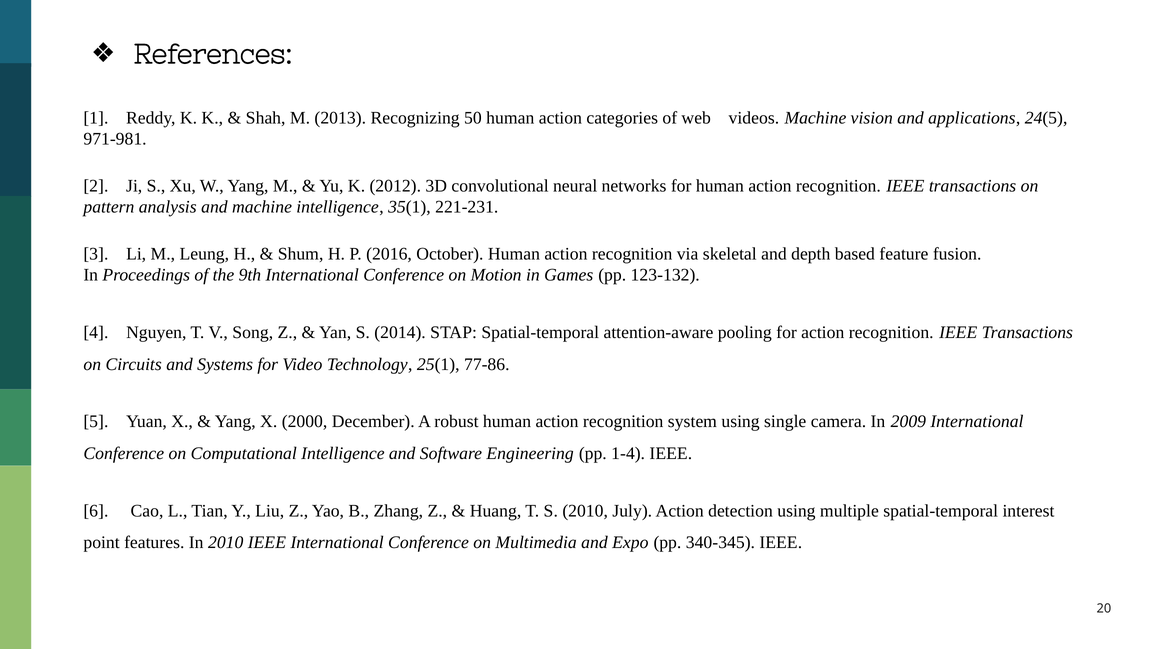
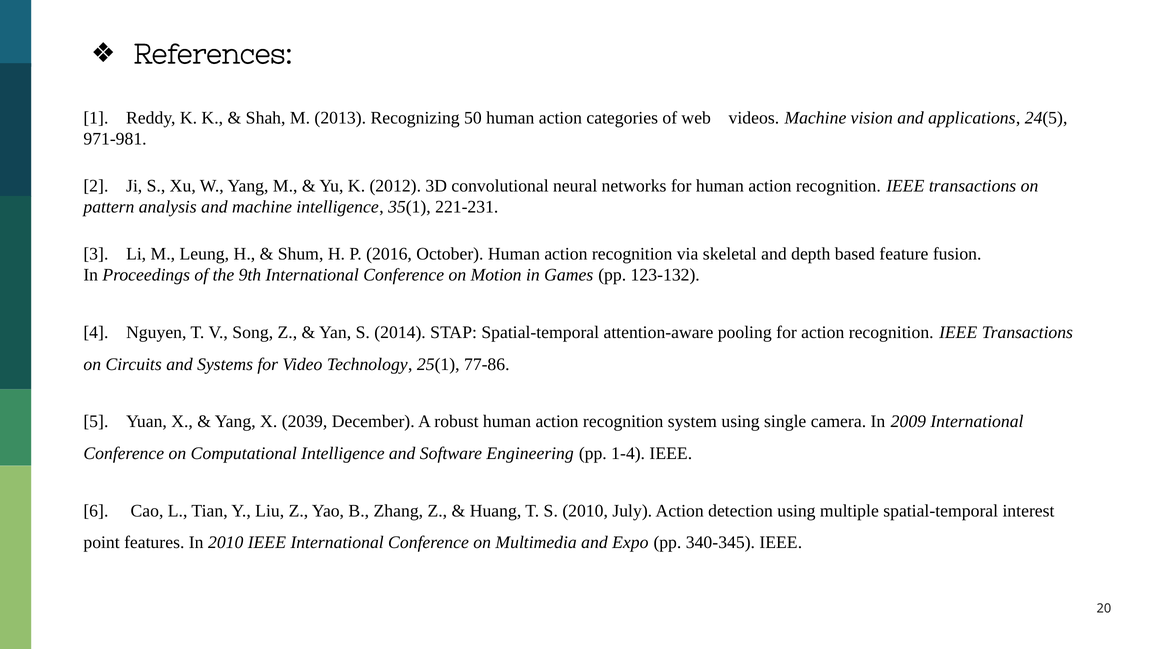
2000: 2000 -> 2039
